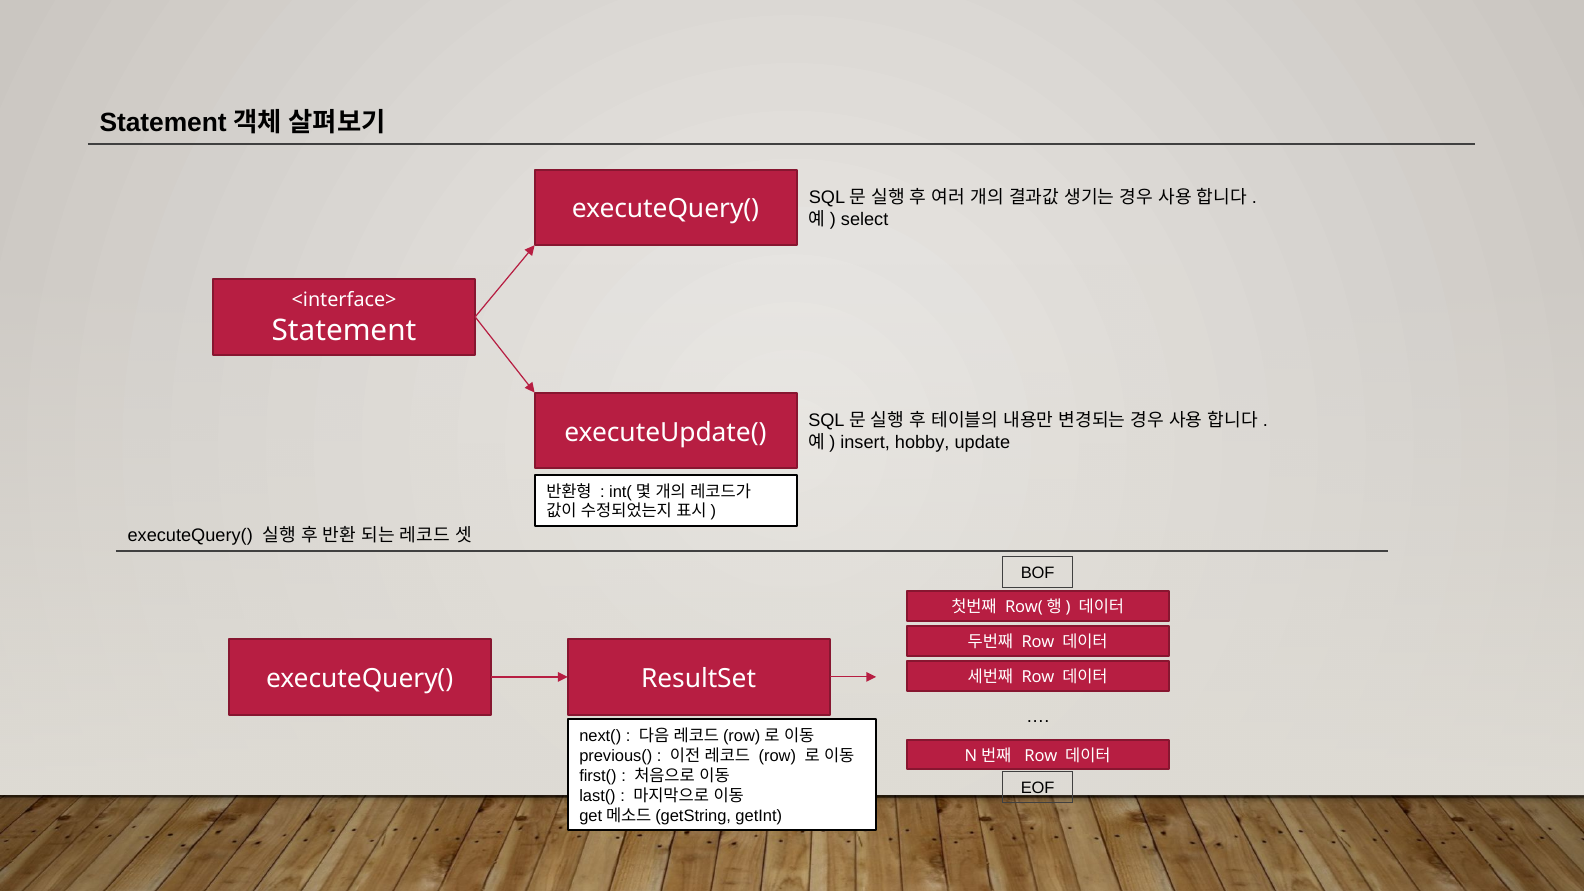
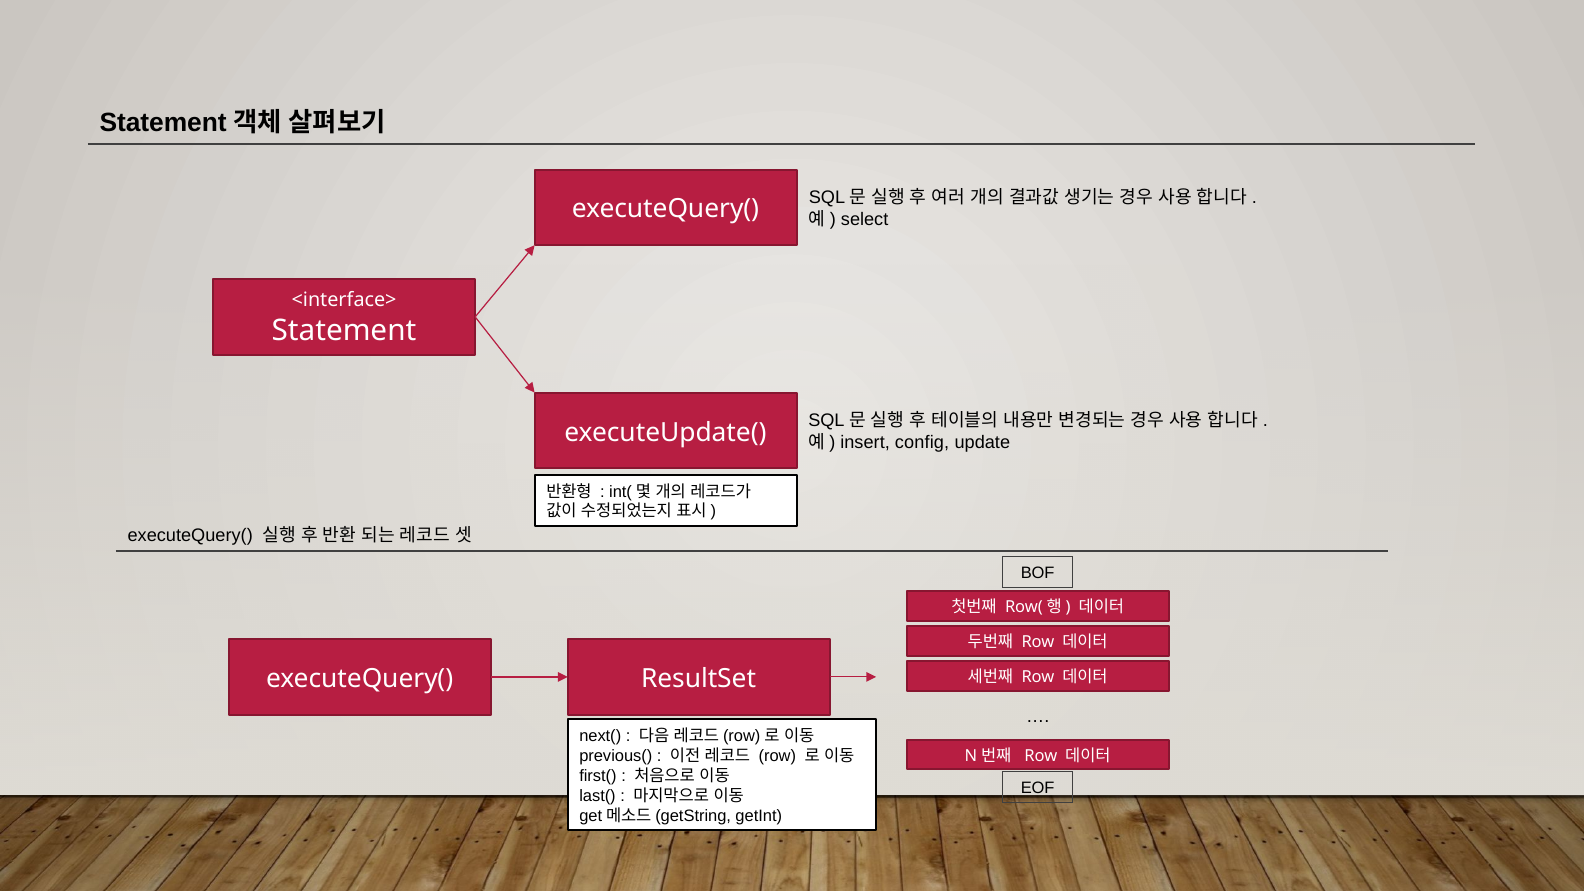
hobby: hobby -> config
